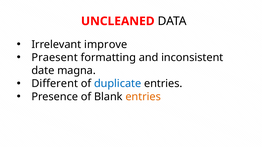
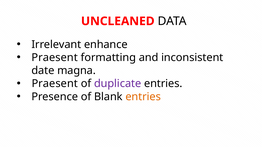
improve: improve -> enhance
Different at (55, 84): Different -> Praesent
duplicate colour: blue -> purple
